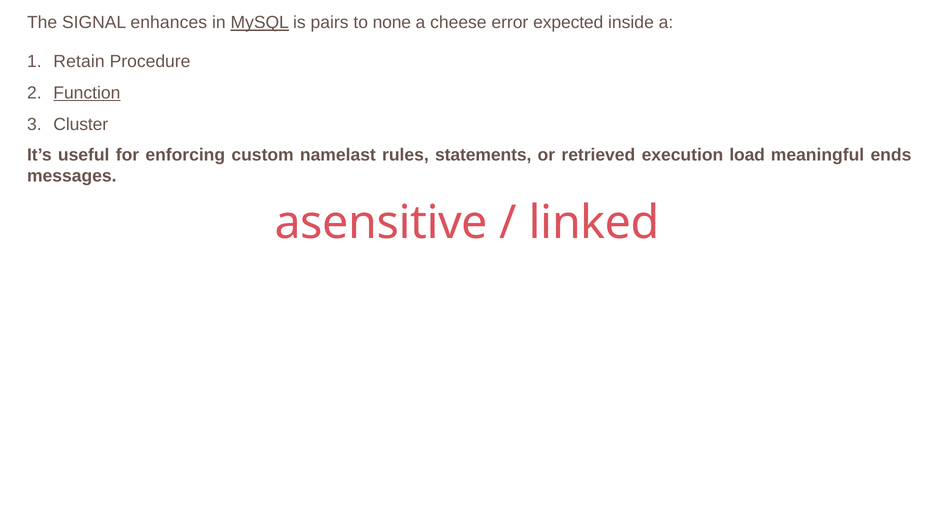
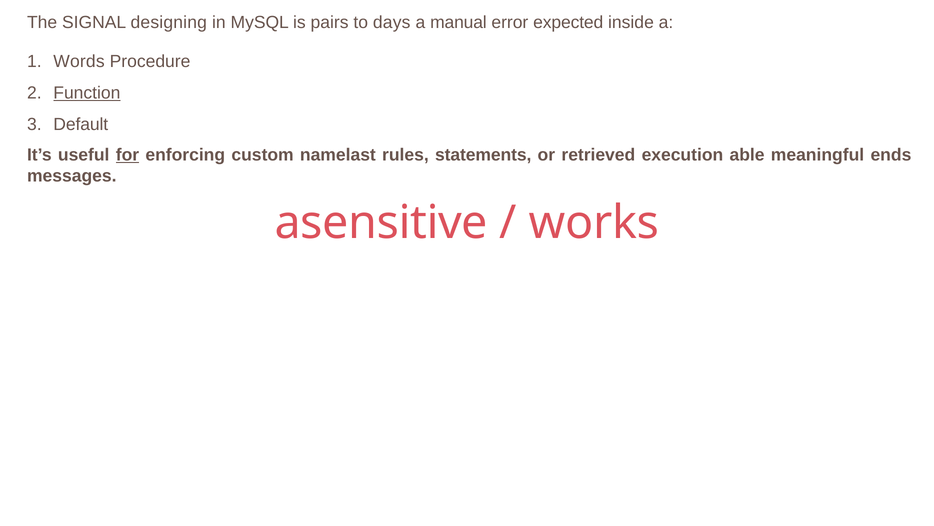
enhances: enhances -> designing
MySQL underline: present -> none
none: none -> days
cheese: cheese -> manual
Retain: Retain -> Words
Cluster: Cluster -> Default
for underline: none -> present
load: load -> able
linked: linked -> works
